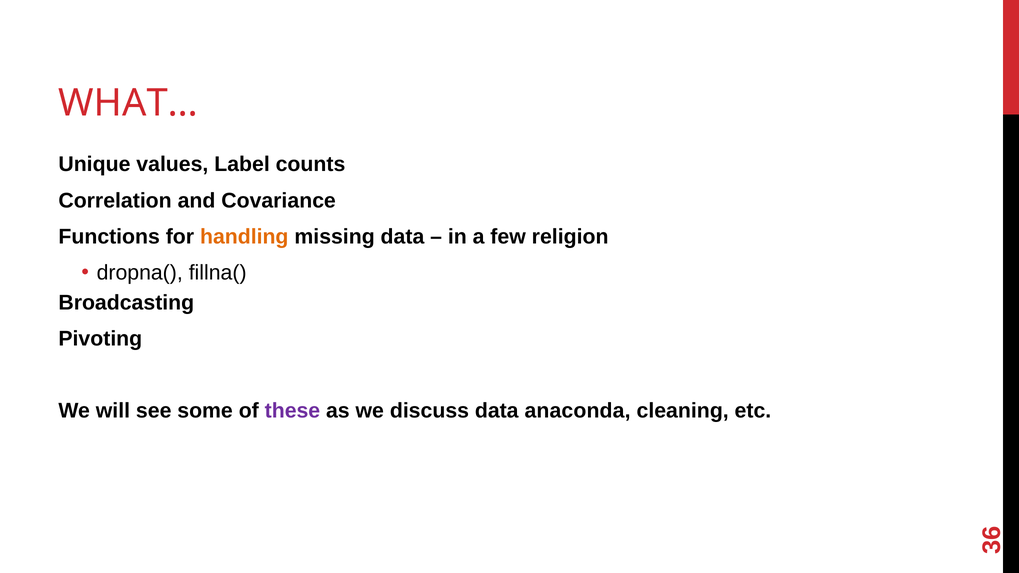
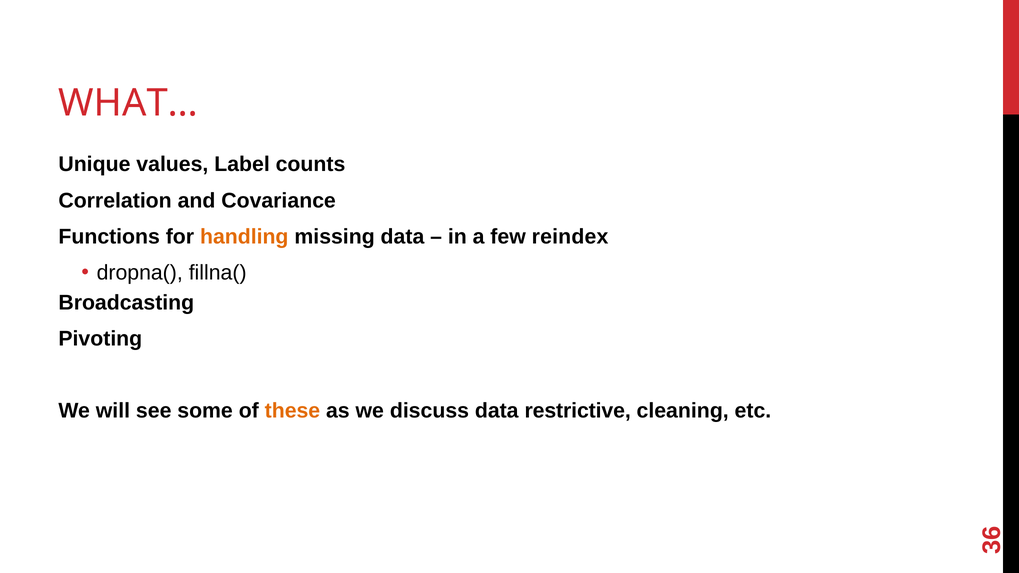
religion: religion -> reindex
these colour: purple -> orange
anaconda: anaconda -> restrictive
